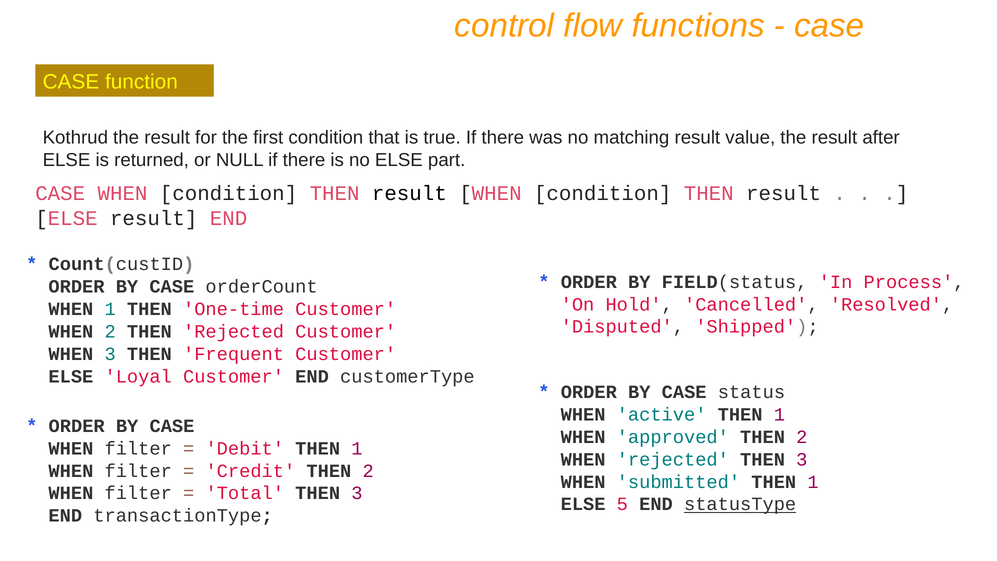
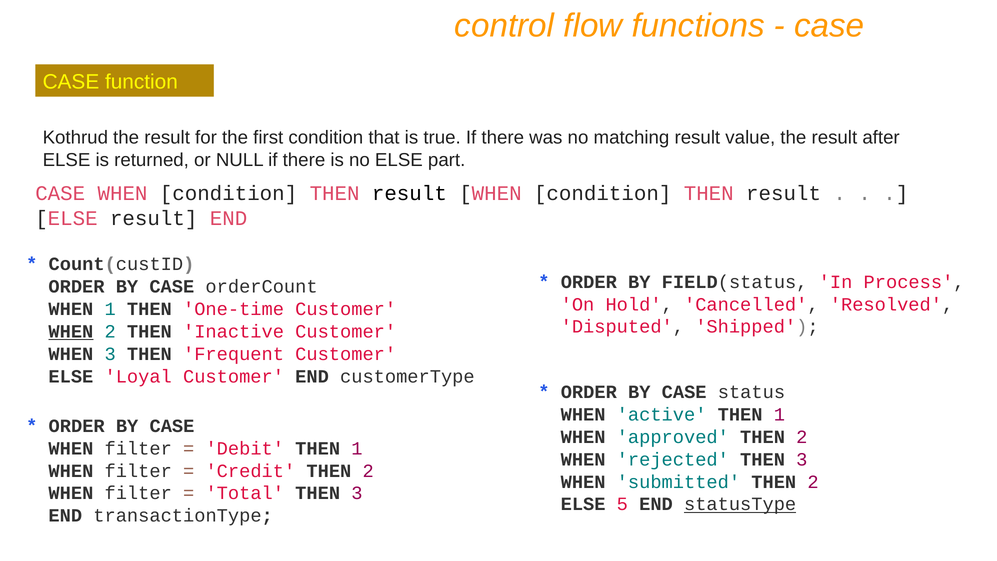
WHEN at (71, 331) underline: none -> present
THEN Rejected: Rejected -> Inactive
submitted THEN 1: 1 -> 2
